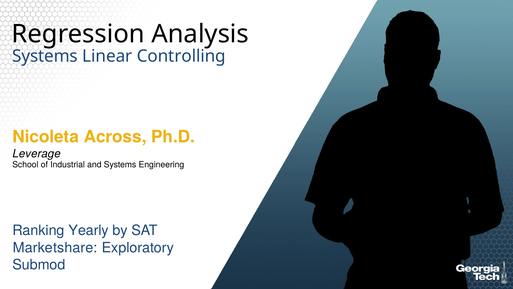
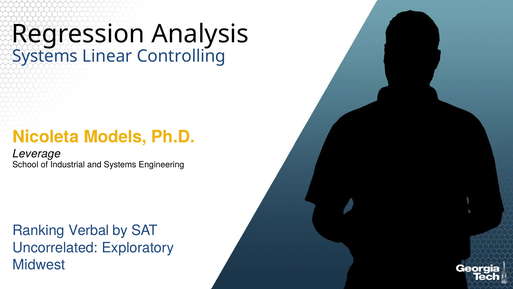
Across: Across -> Models
Yearly: Yearly -> Verbal
Marketshare: Marketshare -> Uncorrelated
Submod: Submod -> Midwest
